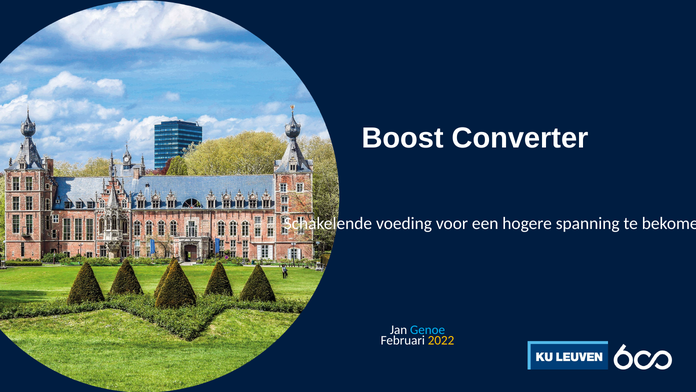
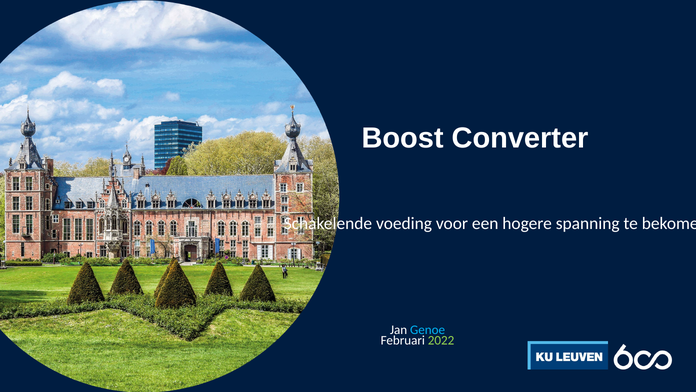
2022 colour: yellow -> light green
